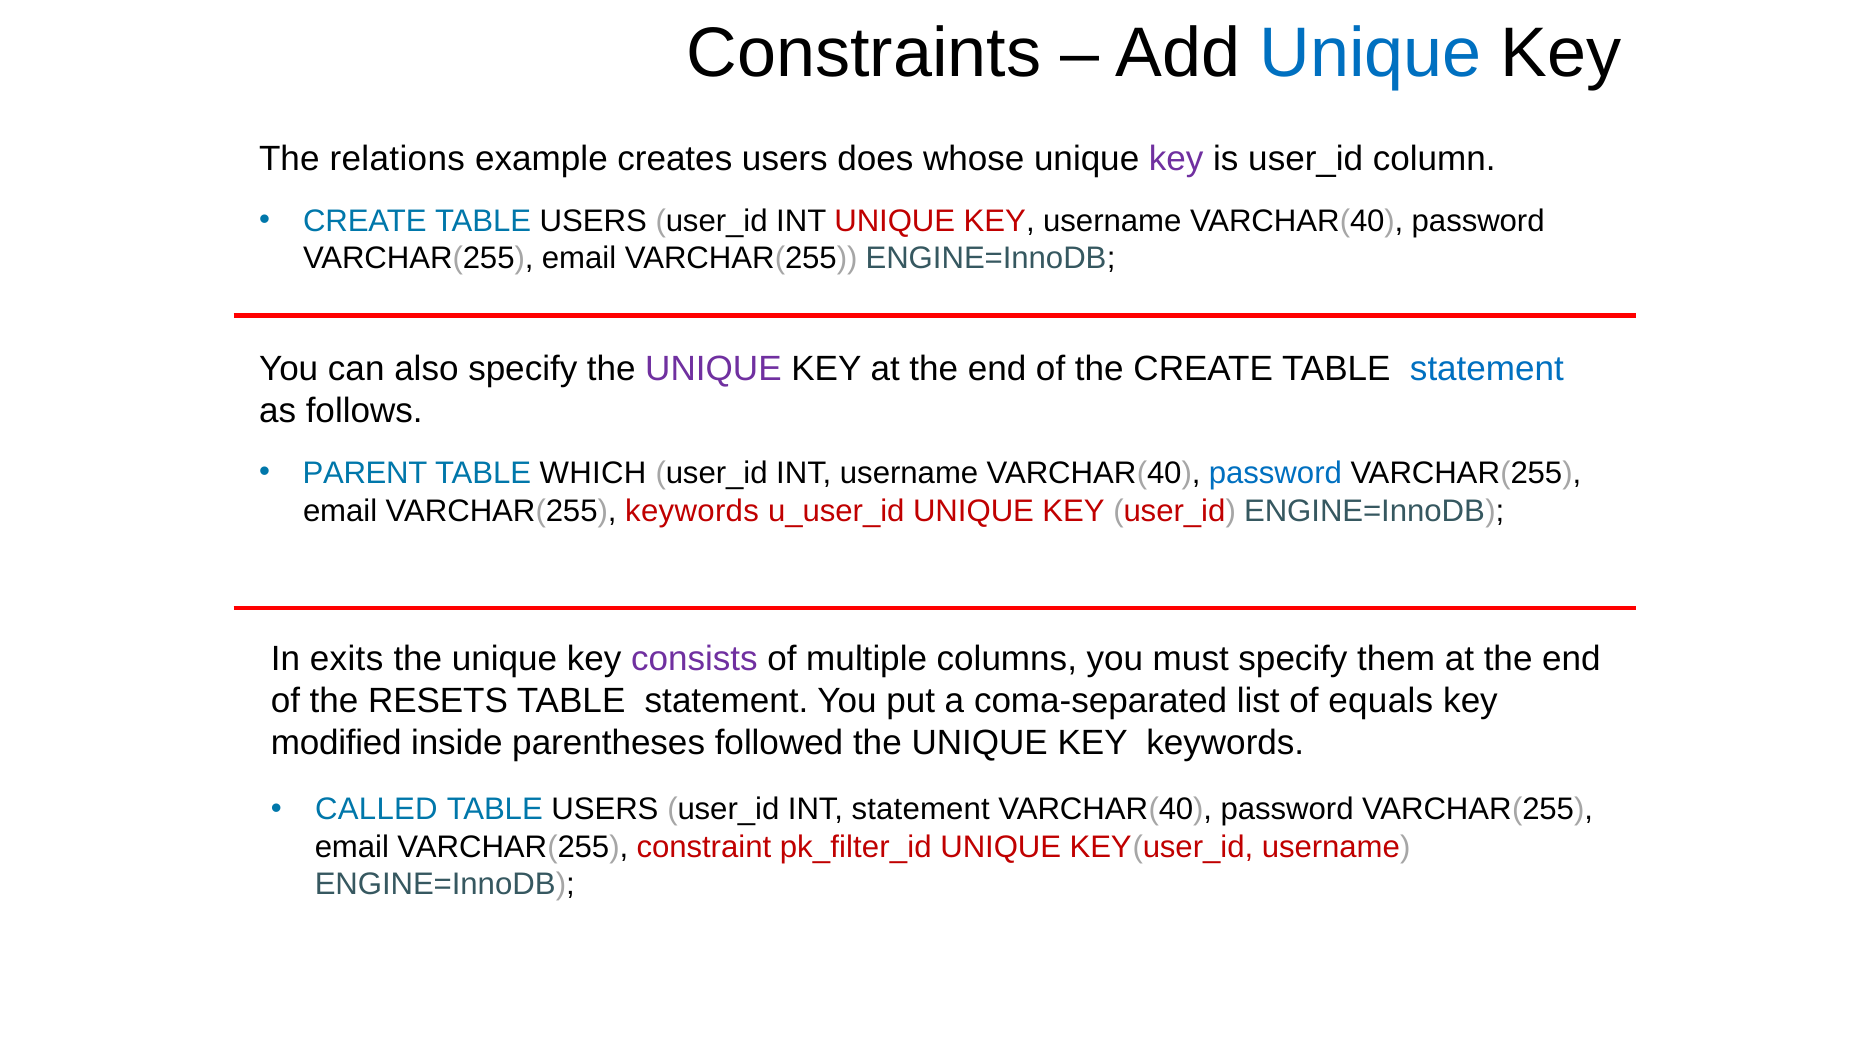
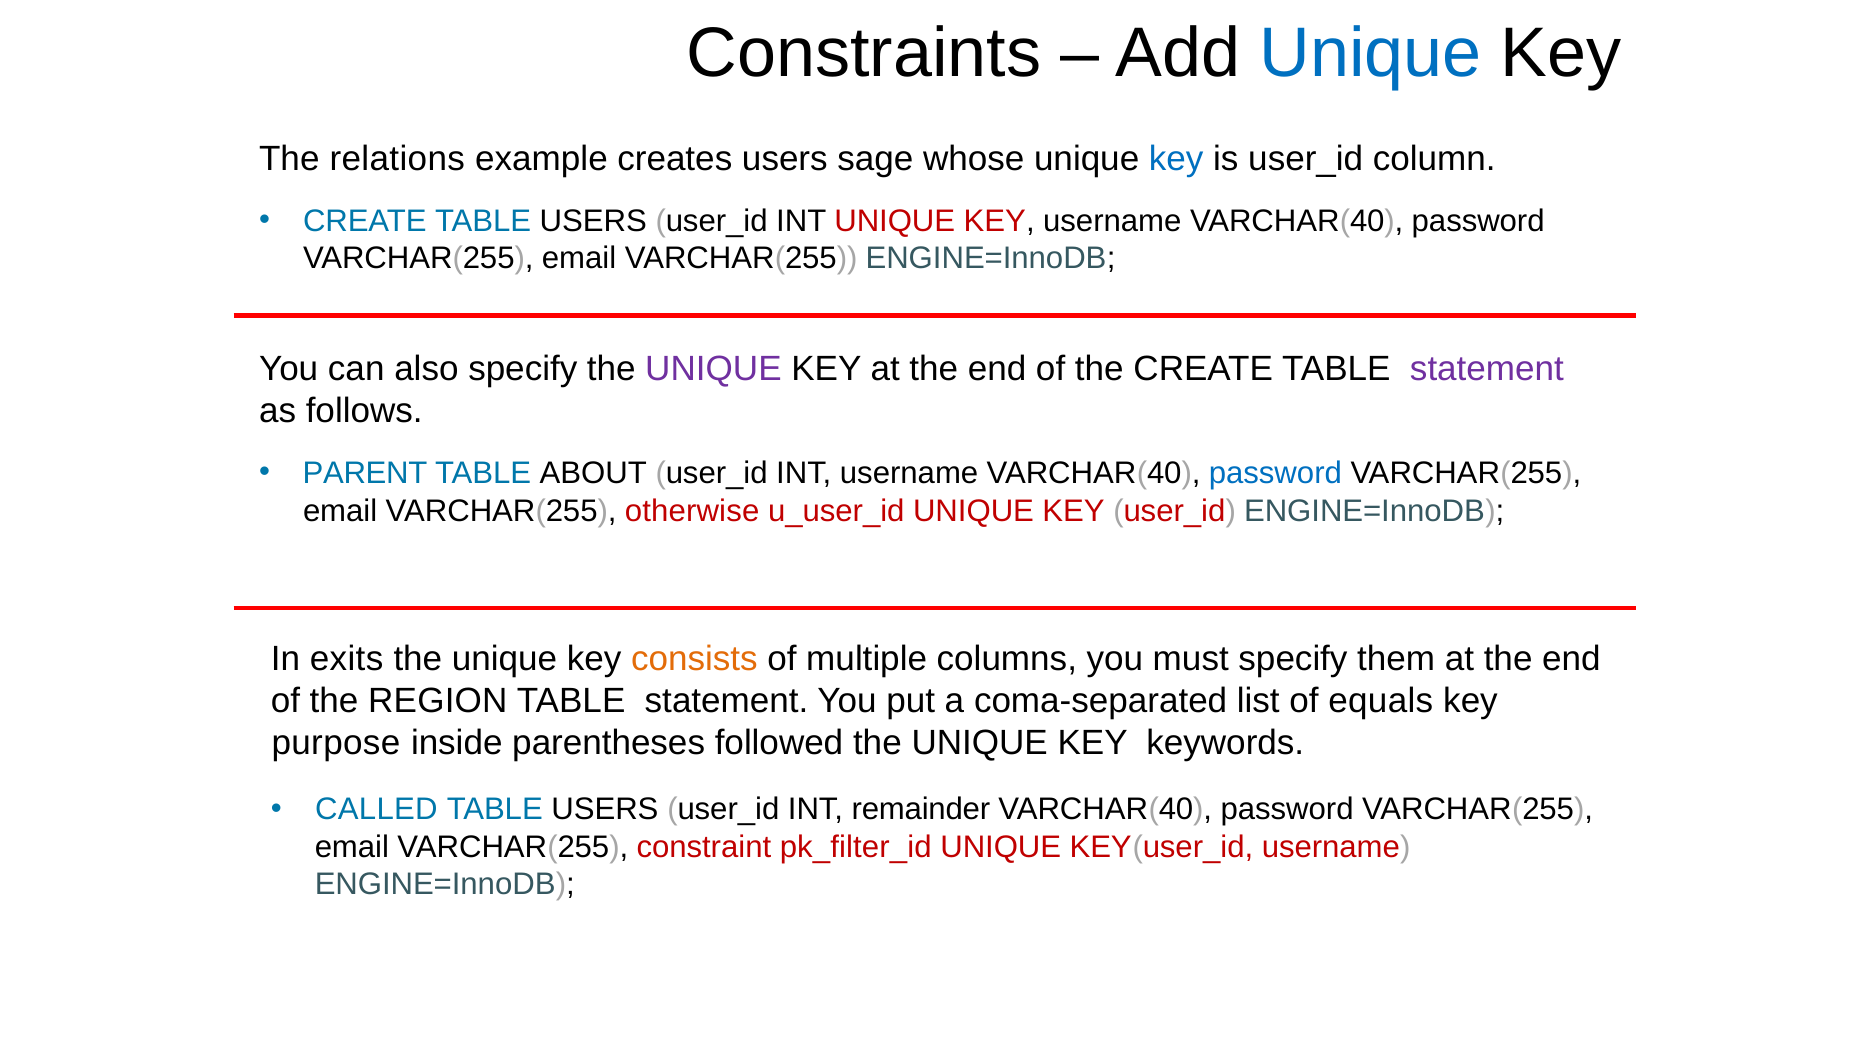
does: does -> sage
key at (1176, 159) colour: purple -> blue
statement at (1487, 369) colour: blue -> purple
WHICH: WHICH -> ABOUT
VARCHAR(255 keywords: keywords -> otherwise
consists colour: purple -> orange
RESETS: RESETS -> REGION
modified: modified -> purpose
INT statement: statement -> remainder
